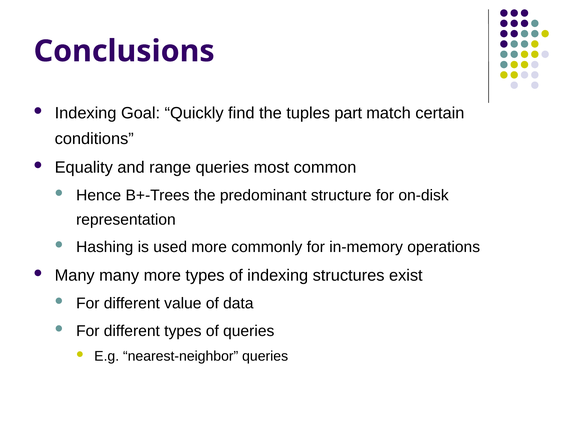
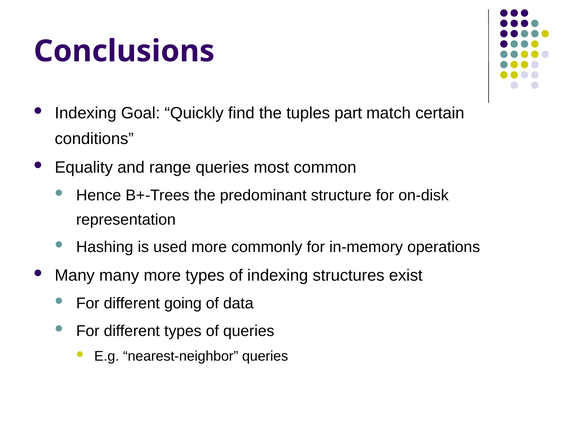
value: value -> going
